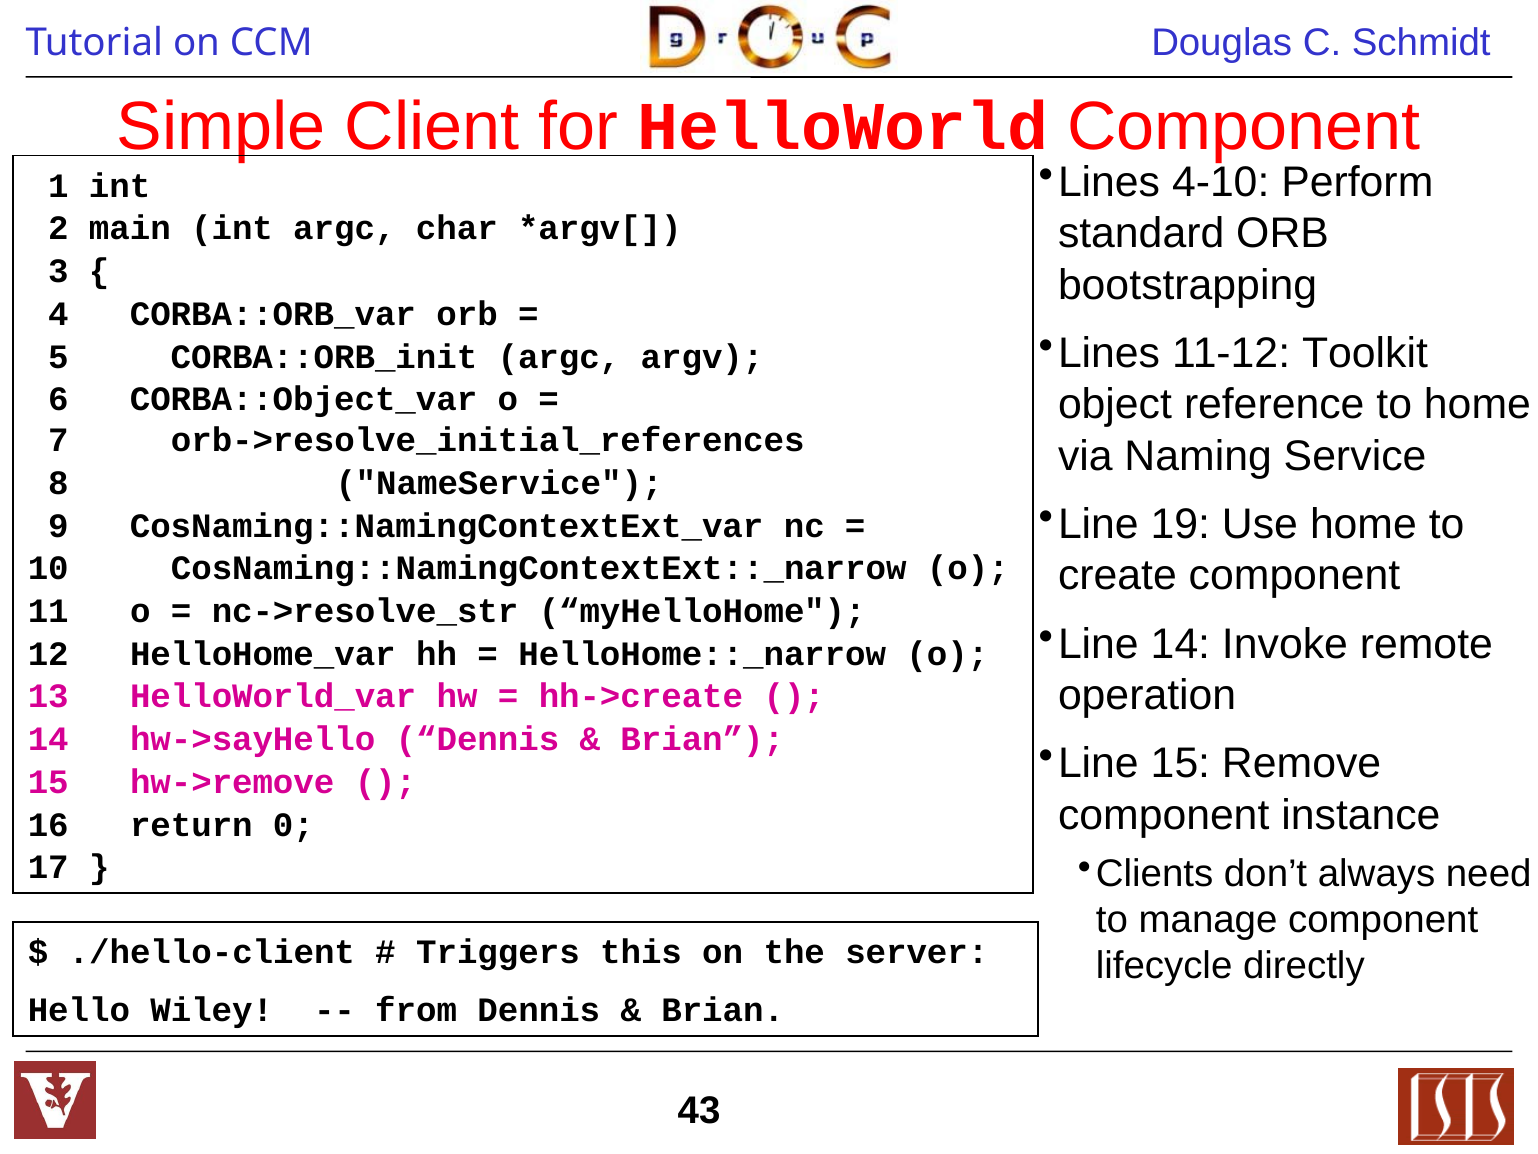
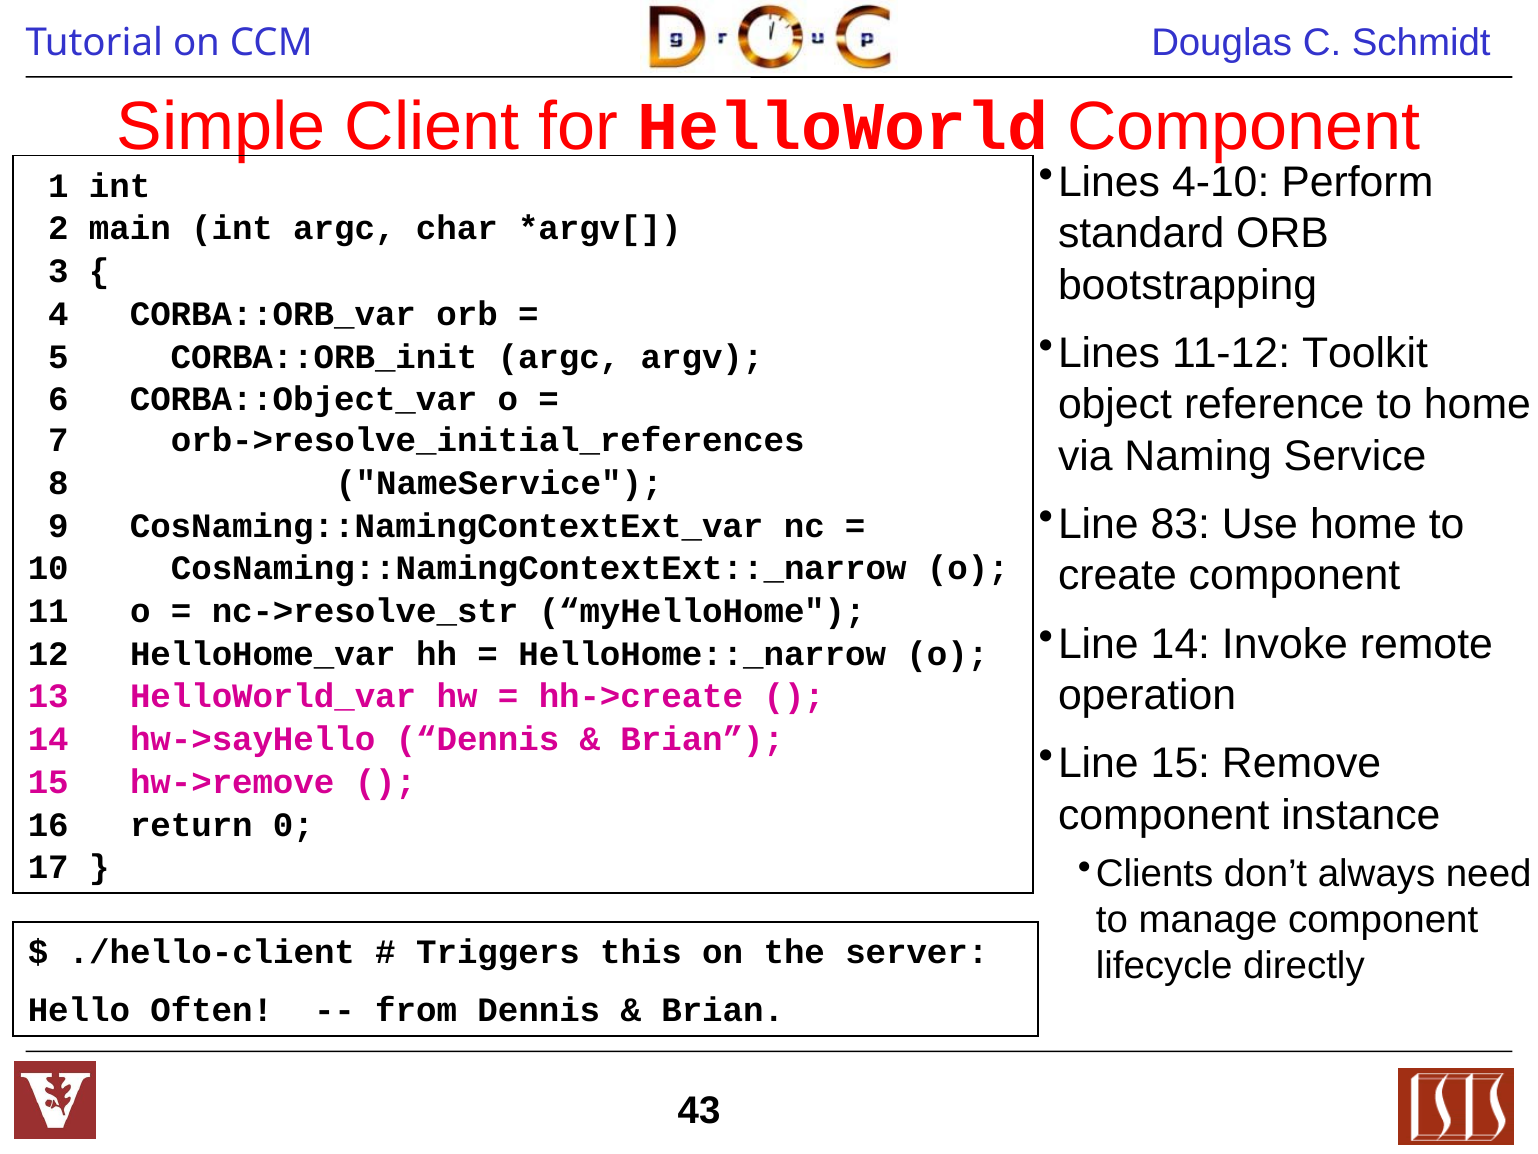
19: 19 -> 83
Wiley: Wiley -> Often
